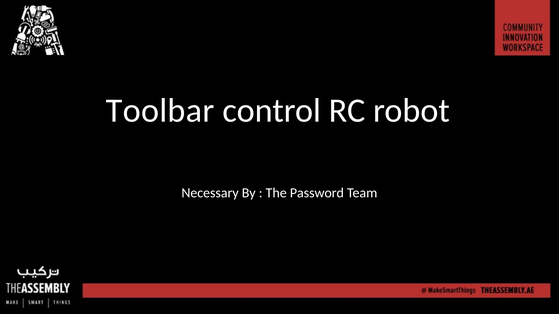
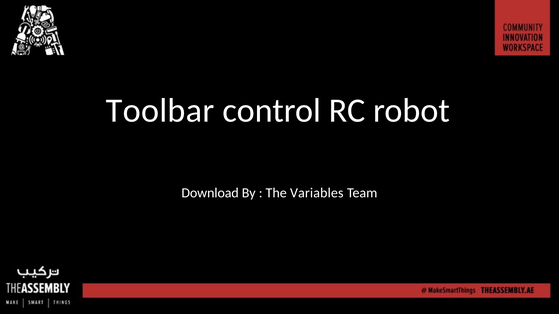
Necessary: Necessary -> Download
Password: Password -> Variables
